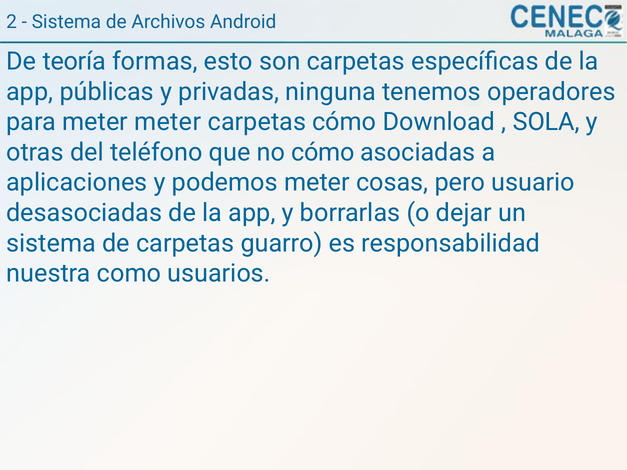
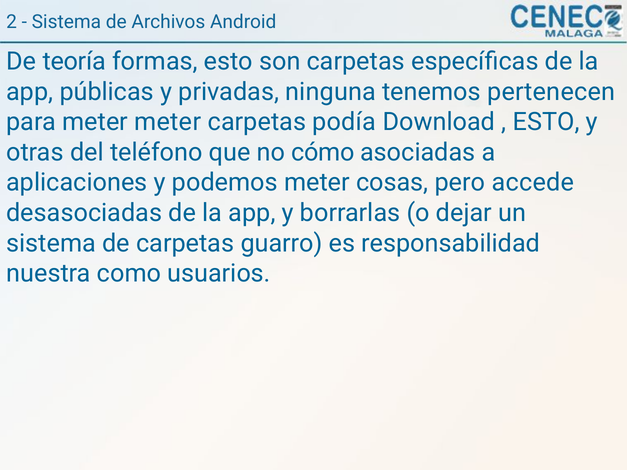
operadores: operadores -> pertenecen
carpetas cómo: cómo -> podía
SOLA at (546, 122): SOLA -> ESTO
usuario: usuario -> accede
